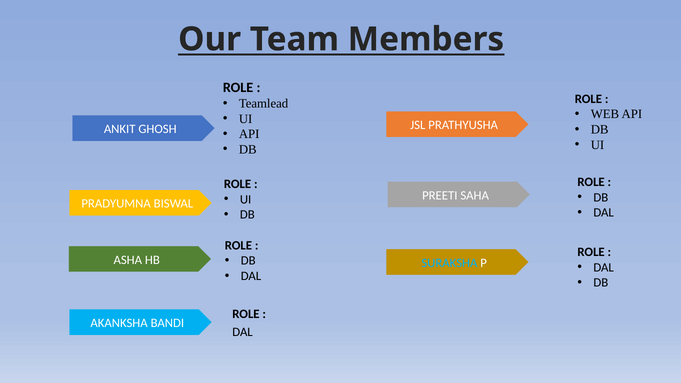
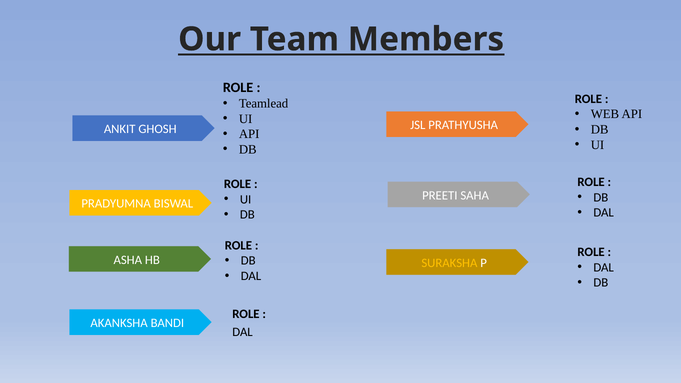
SURAKSHA colour: light blue -> yellow
